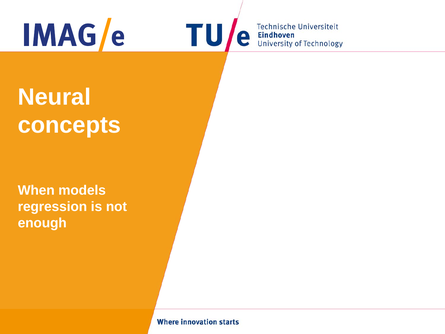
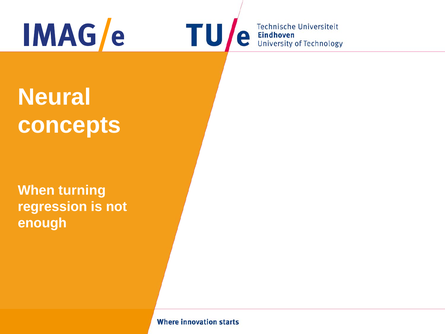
models: models -> turning
